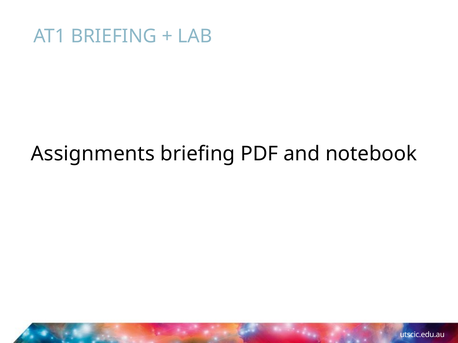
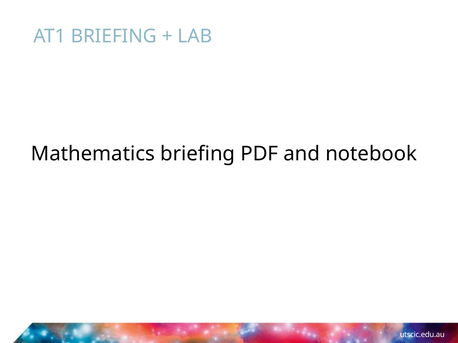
Assignments: Assignments -> Mathematics
